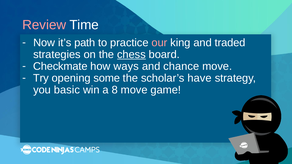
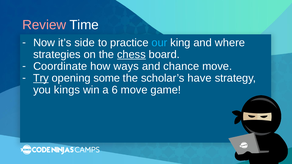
path: path -> side
our colour: pink -> light blue
traded: traded -> where
Checkmate: Checkmate -> Coordinate
Try underline: none -> present
basic: basic -> kings
8: 8 -> 6
